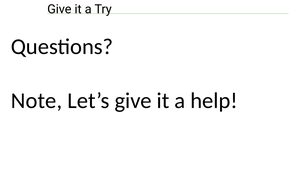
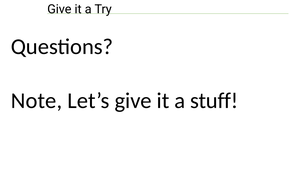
help: help -> stuff
